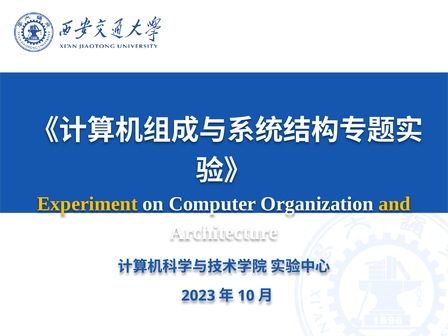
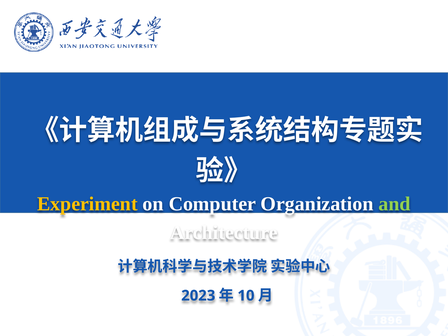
and colour: yellow -> light green
